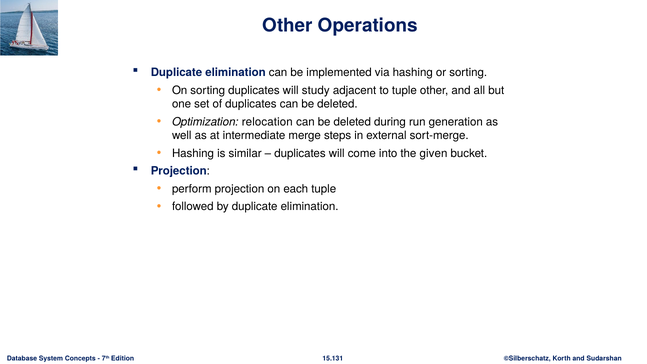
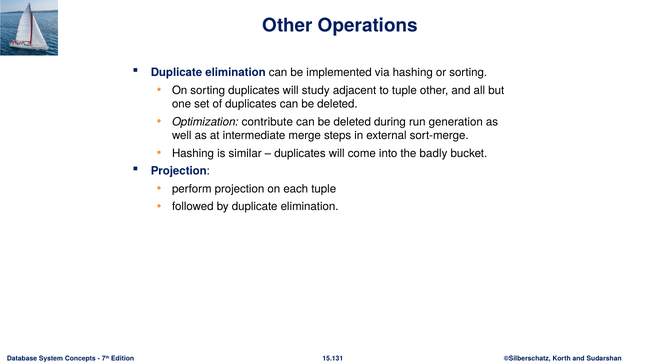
relocation: relocation -> contribute
given: given -> badly
